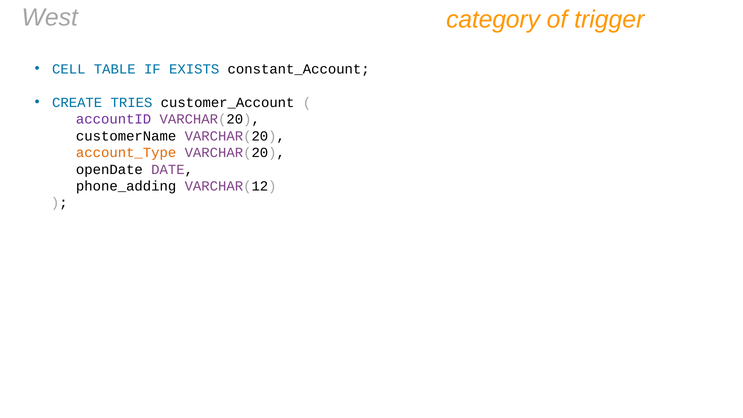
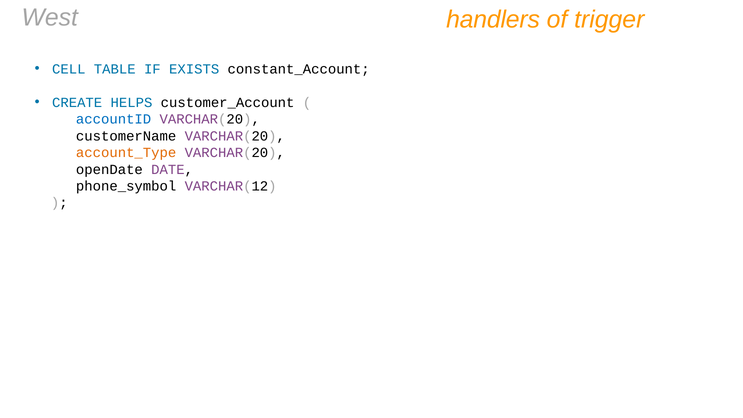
category: category -> handlers
TRIES: TRIES -> HELPS
accountID colour: purple -> blue
phone_adding: phone_adding -> phone_symbol
